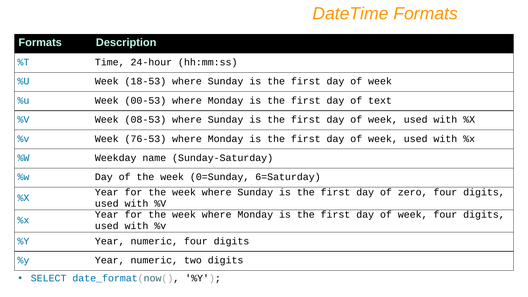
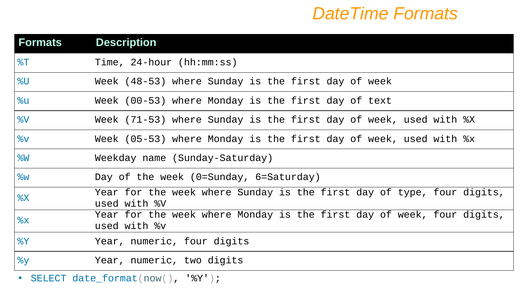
18-53: 18-53 -> 48-53
08-53: 08-53 -> 71-53
76-53: 76-53 -> 05-53
zero: zero -> type
